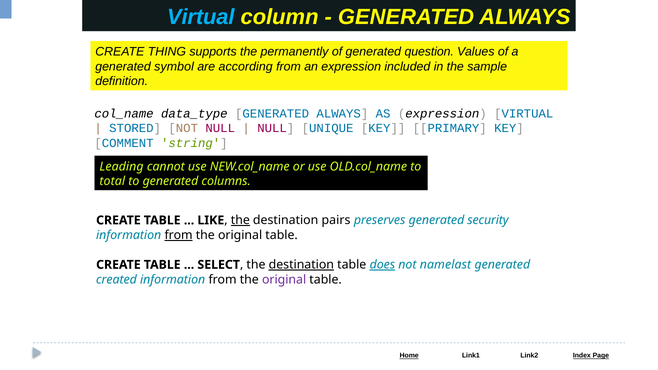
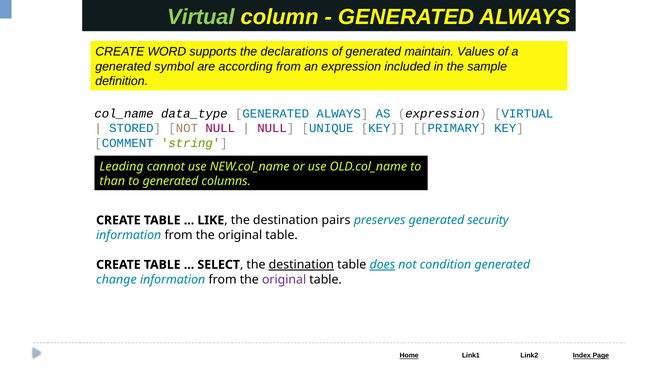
Virtual at (201, 17) colour: light blue -> light green
THING: THING -> WORD
permanently: permanently -> declarations
question: question -> maintain
total: total -> than
the at (240, 220) underline: present -> none
from at (179, 235) underline: present -> none
namelast: namelast -> condition
created: created -> change
